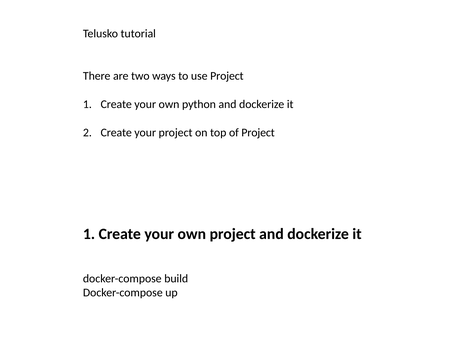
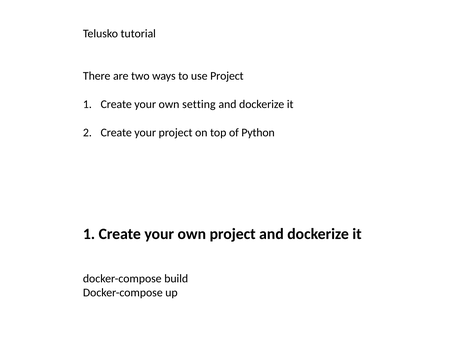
python: python -> setting
of Project: Project -> Python
